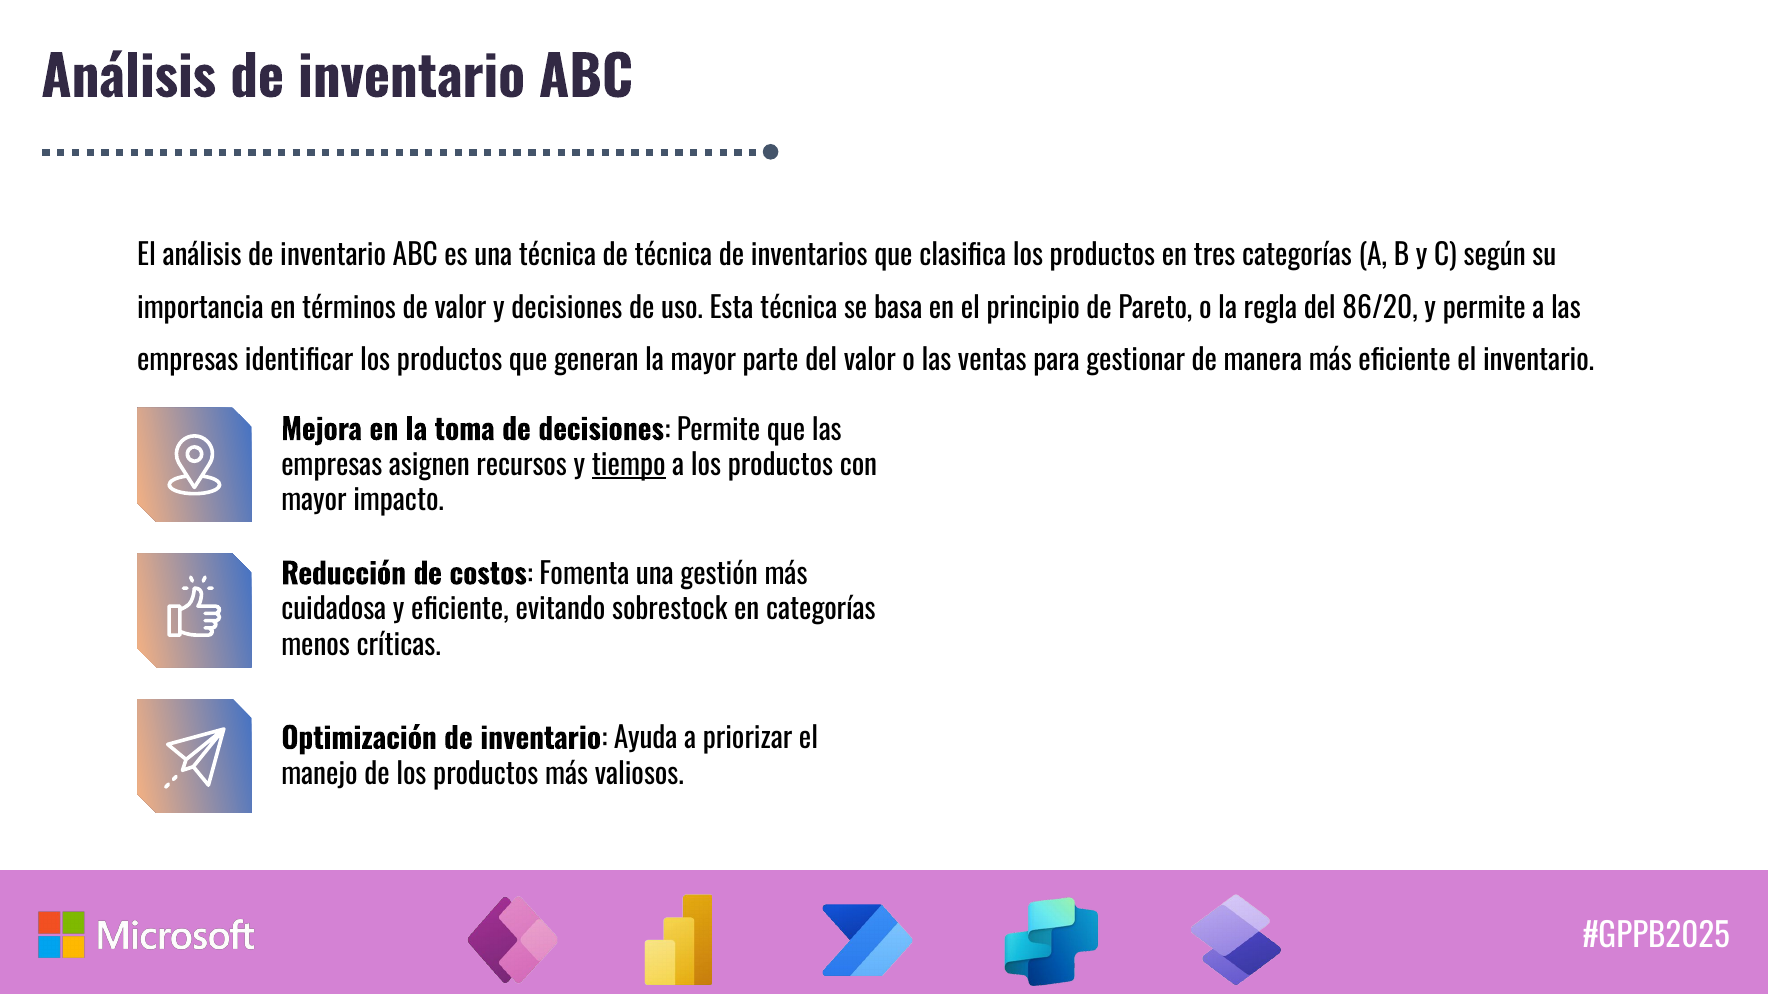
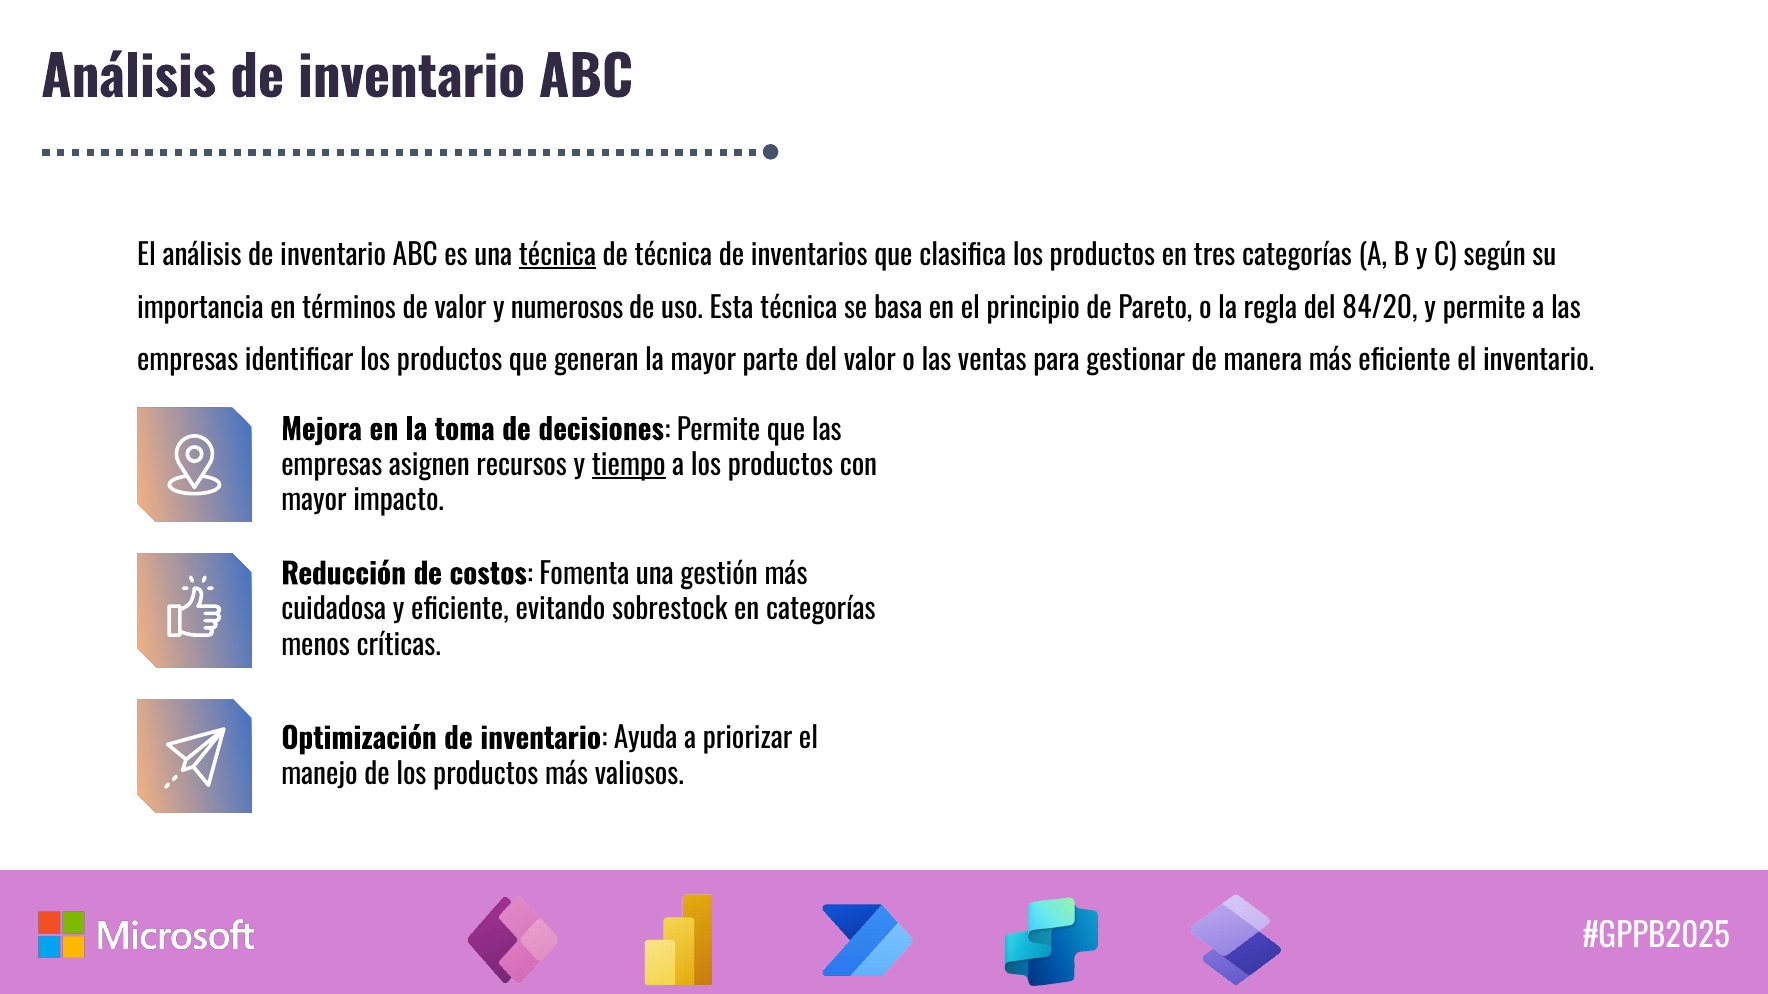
técnica at (557, 255) underline: none -> present
y decisiones: decisiones -> numerosos
86/20: 86/20 -> 84/20
